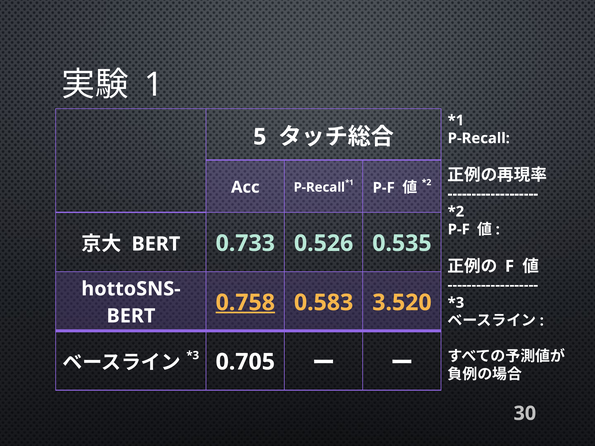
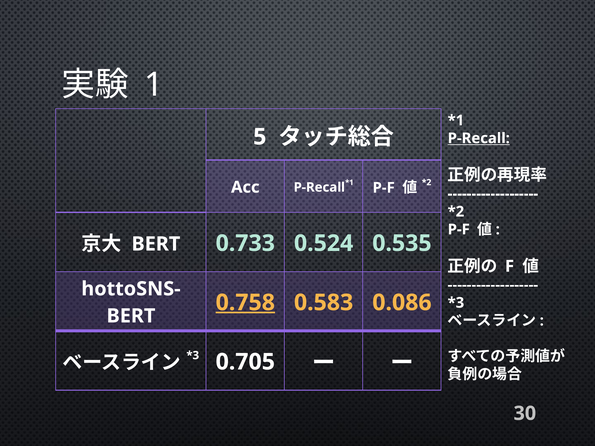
P-Recall at (479, 138) underline: none -> present
0.526: 0.526 -> 0.524
3.520: 3.520 -> 0.086
